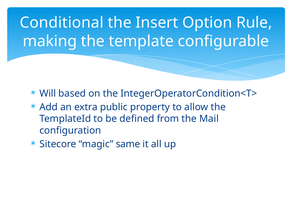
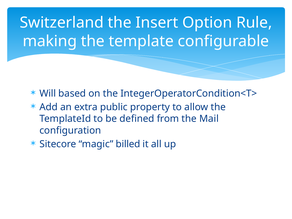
Conditional: Conditional -> Switzerland
same: same -> billed
